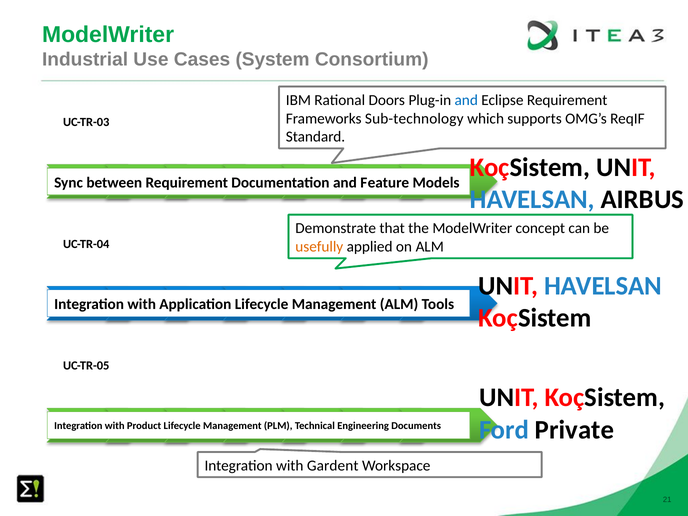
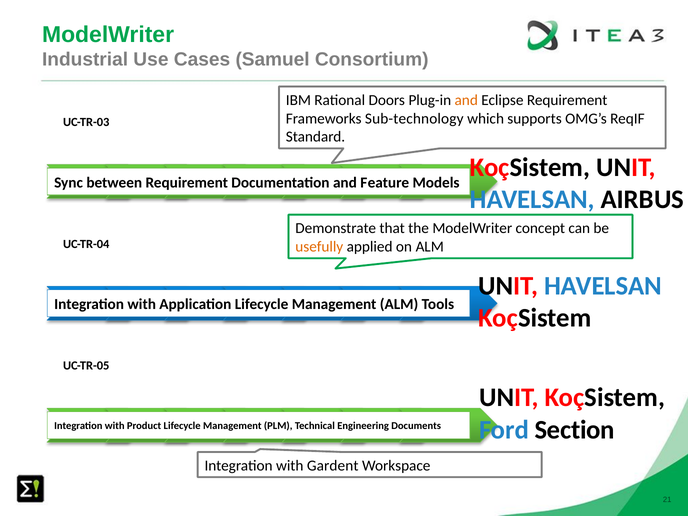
System: System -> Samuel
and at (466, 100) colour: blue -> orange
Private: Private -> Section
